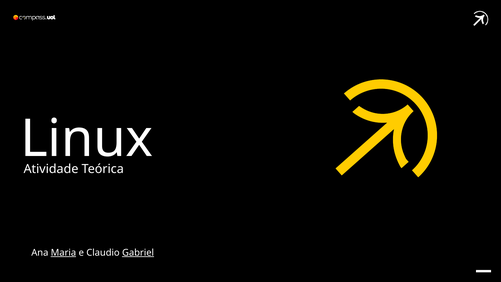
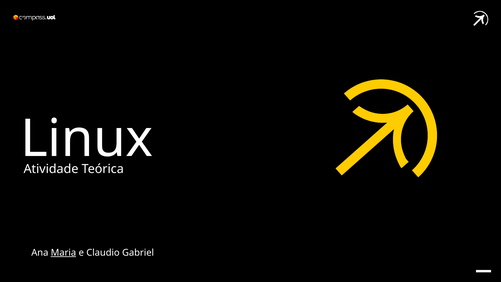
Gabriel underline: present -> none
